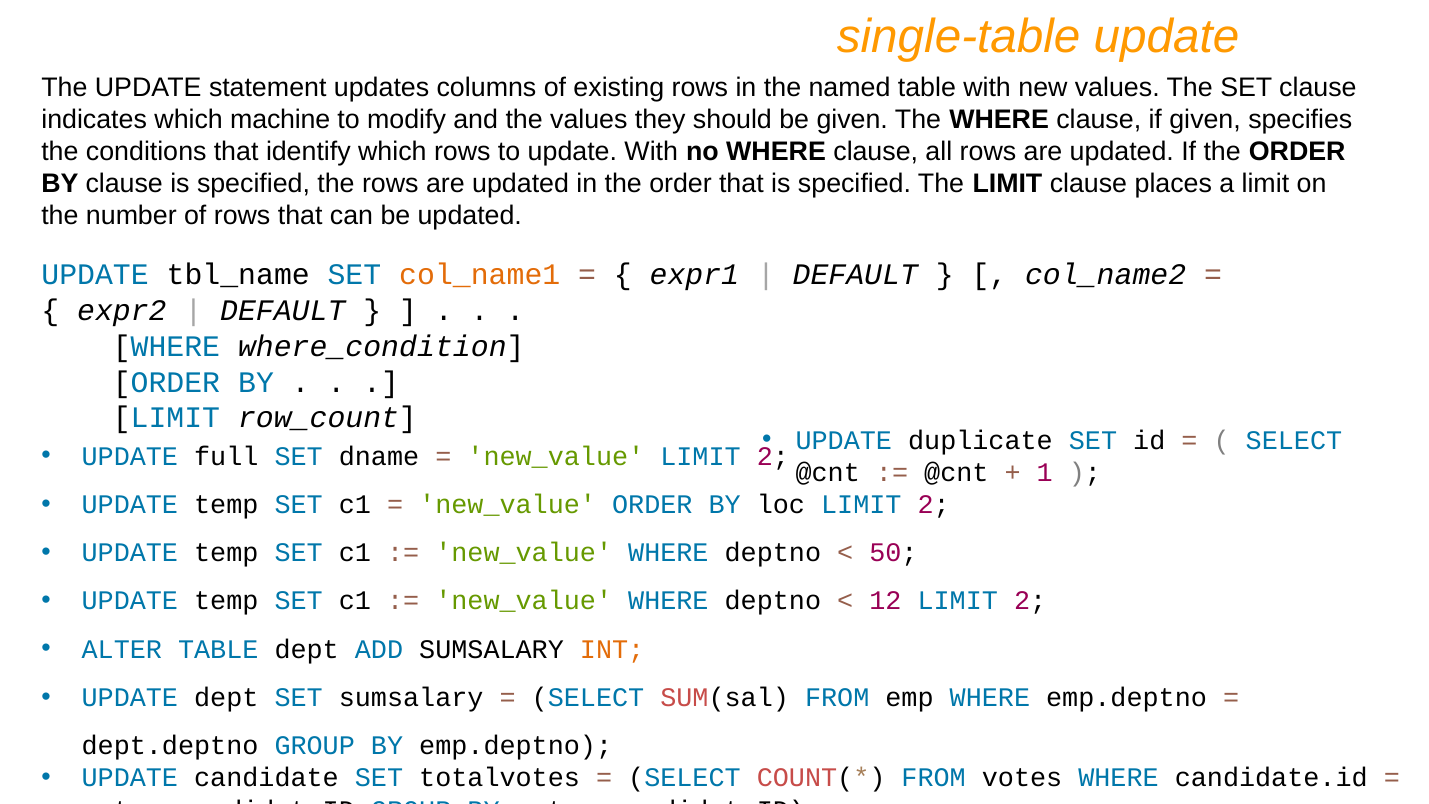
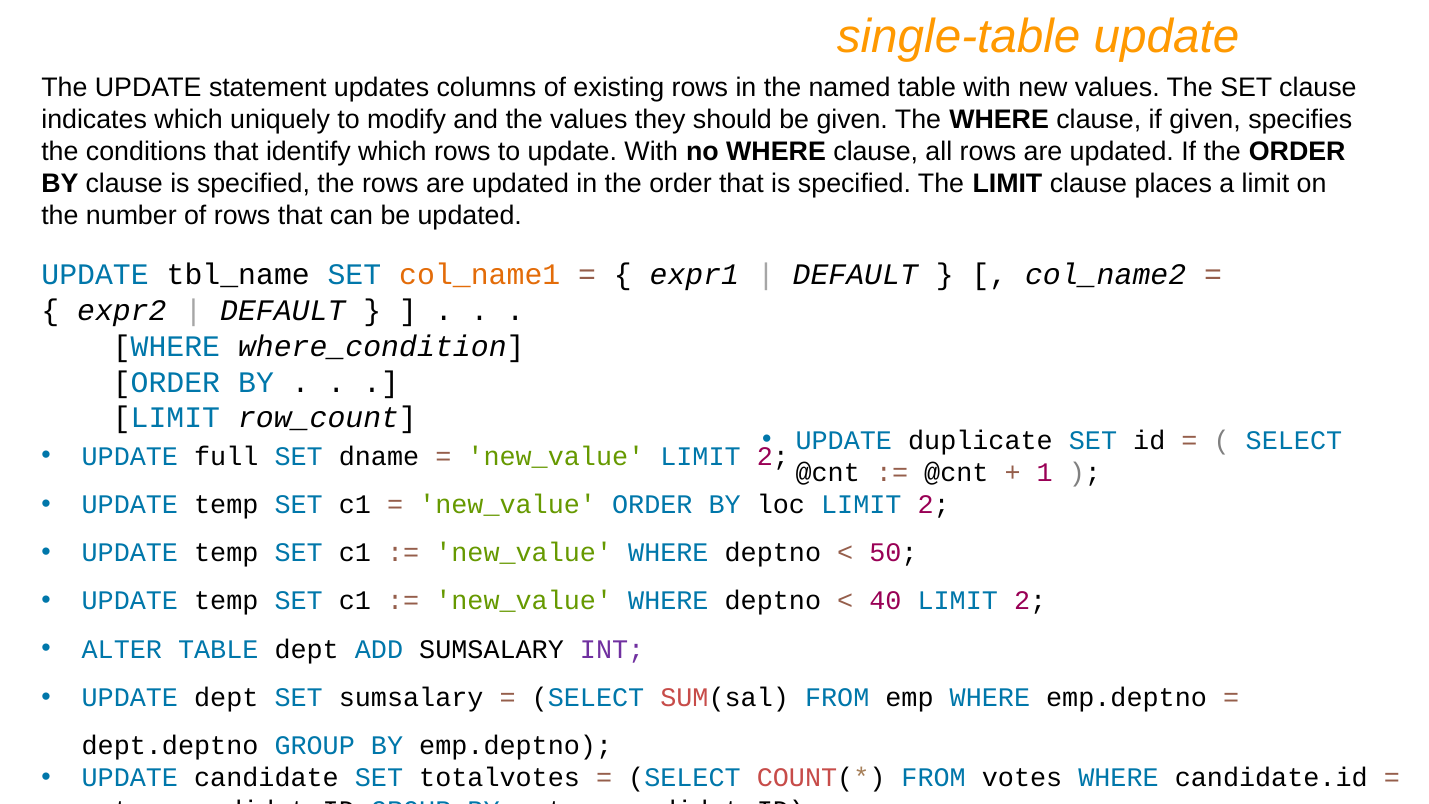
machine: machine -> uniquely
12: 12 -> 40
INT colour: orange -> purple
